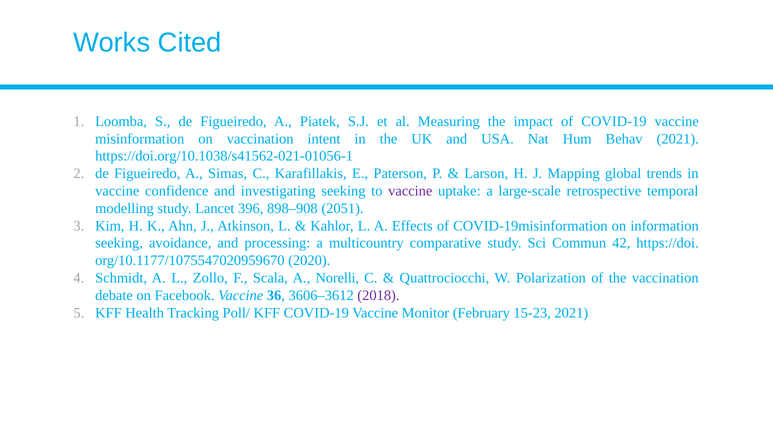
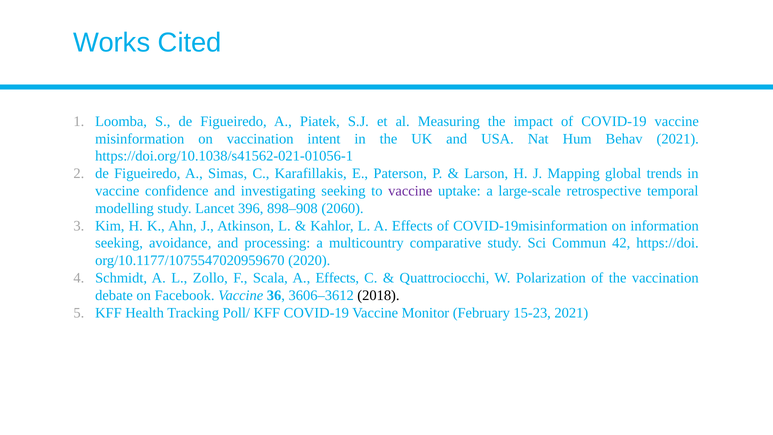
2051: 2051 -> 2060
Scala A Norelli: Norelli -> Effects
2018 colour: purple -> black
